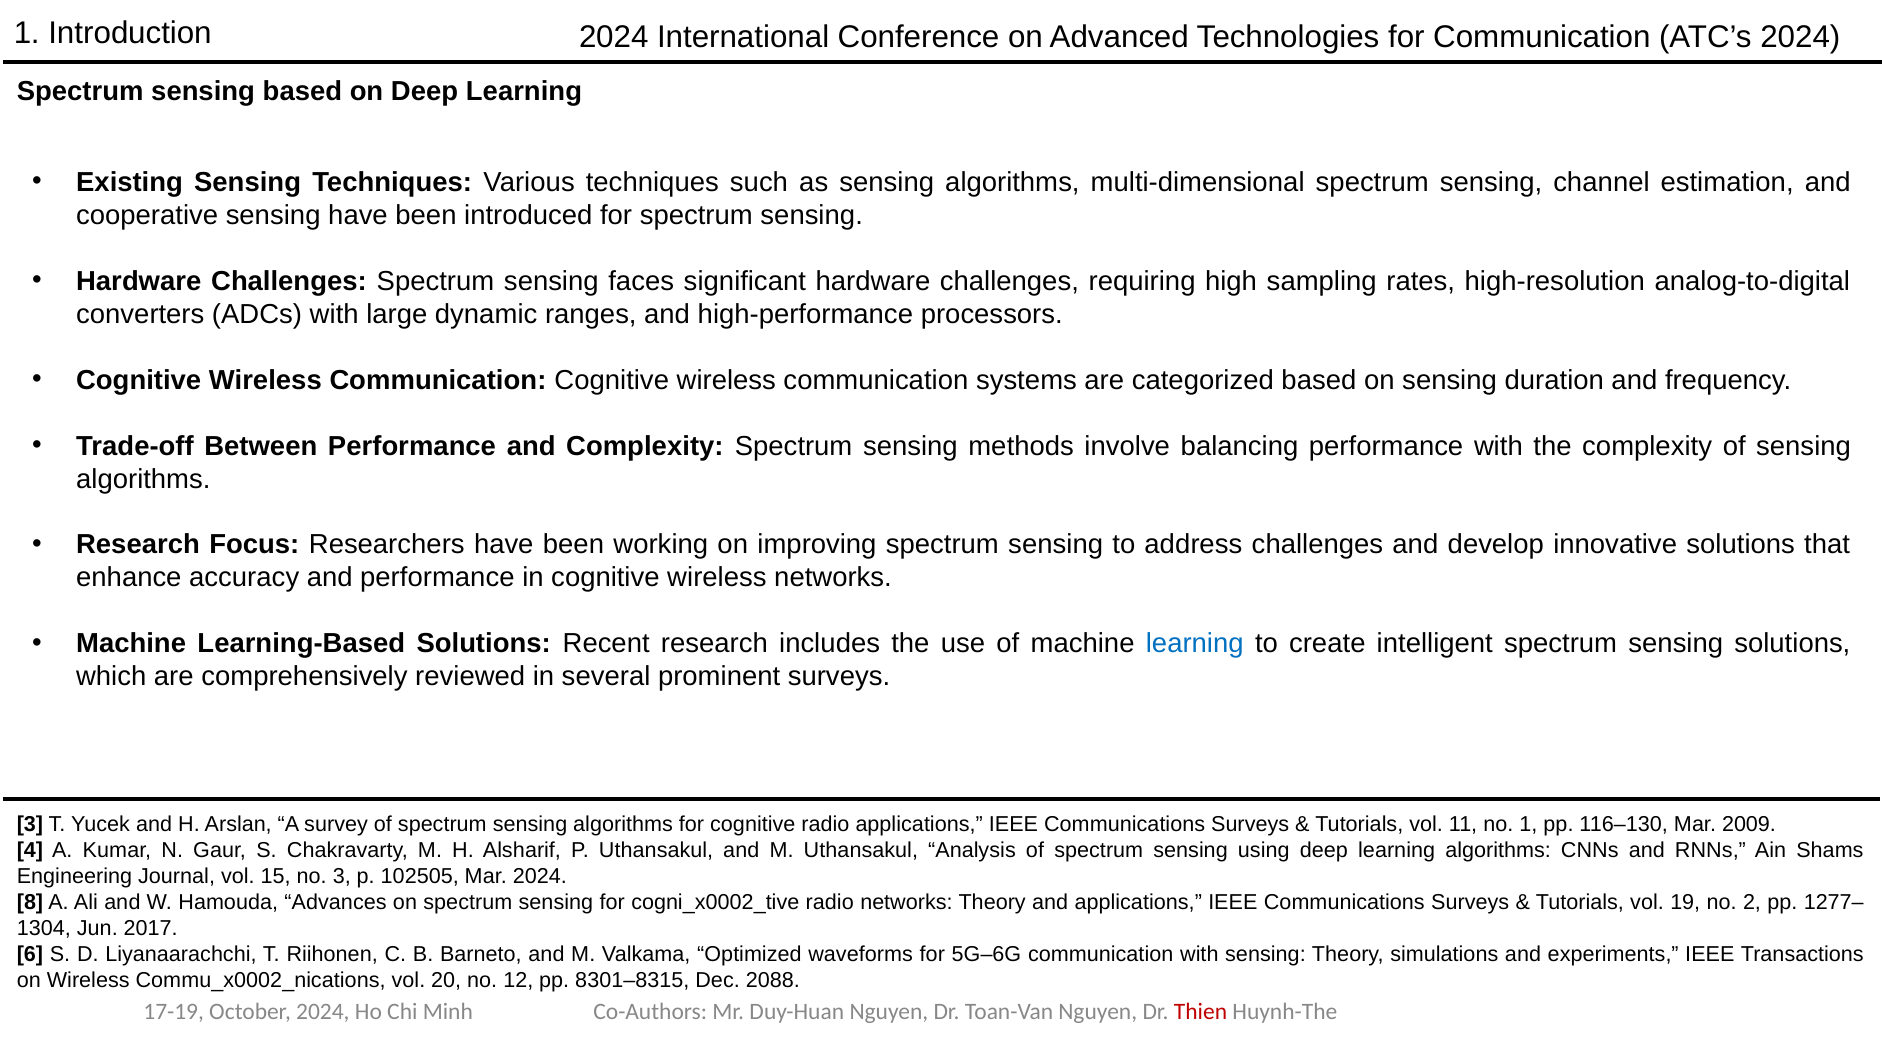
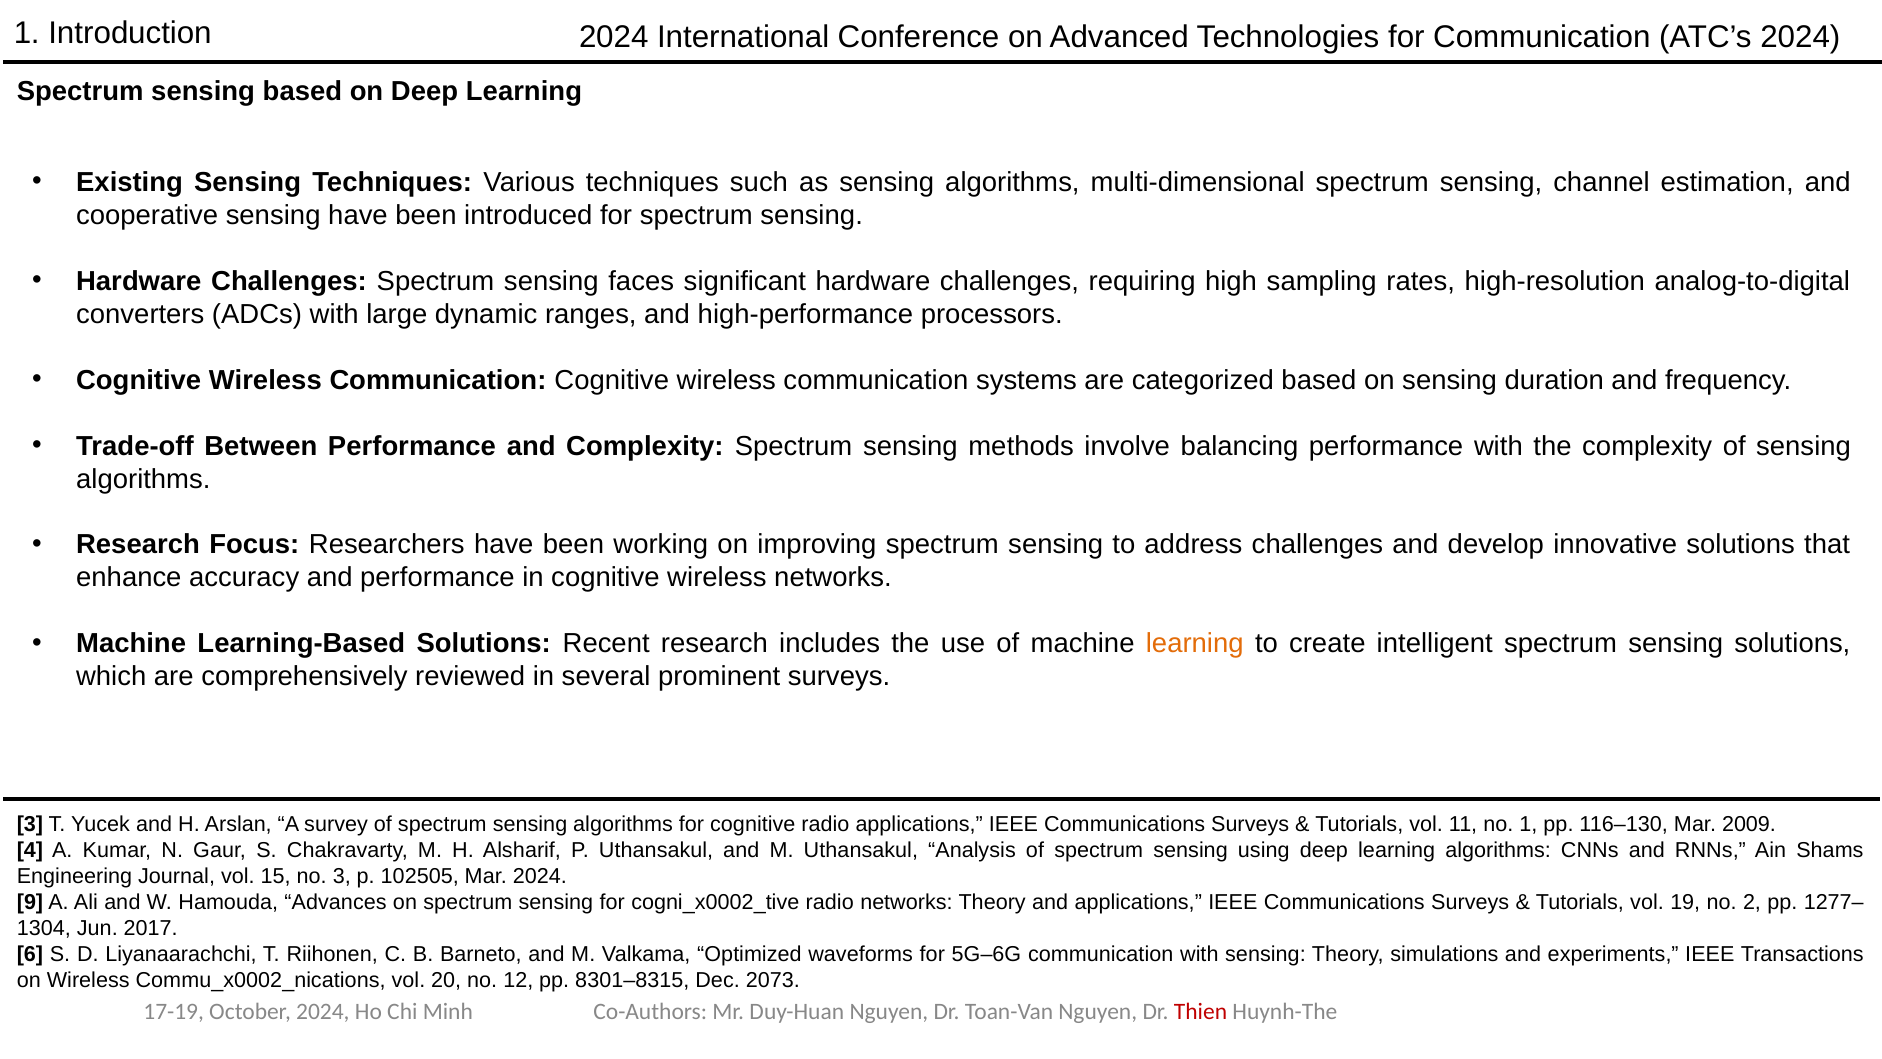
learning at (1195, 644) colour: blue -> orange
8: 8 -> 9
2088: 2088 -> 2073
